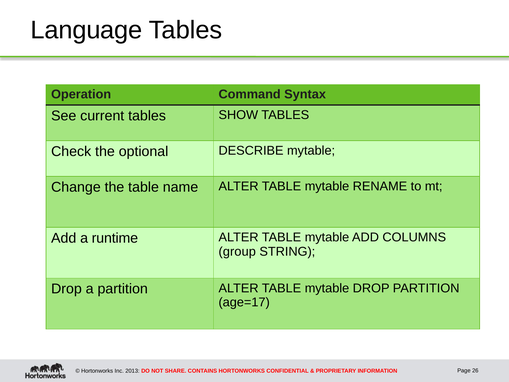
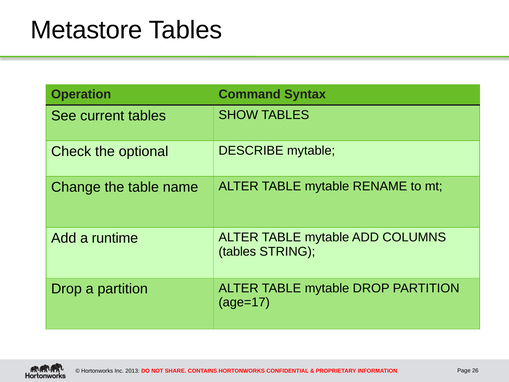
Language: Language -> Metastore
group at (237, 251): group -> tables
